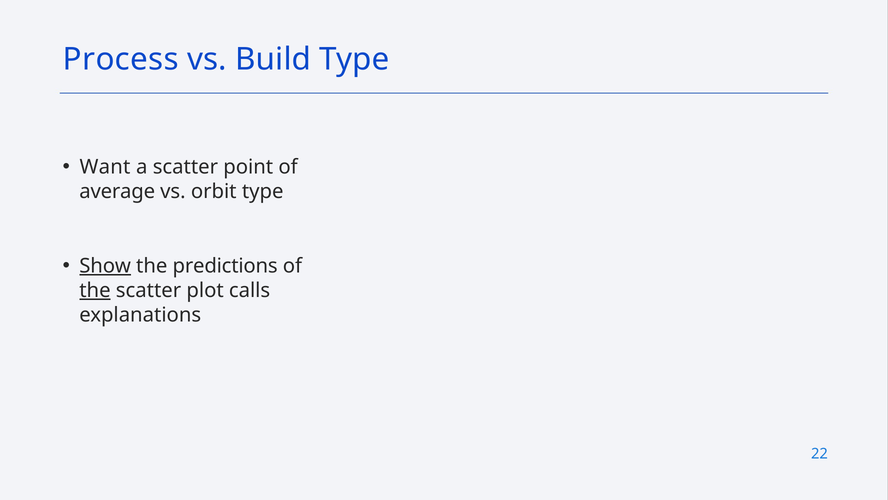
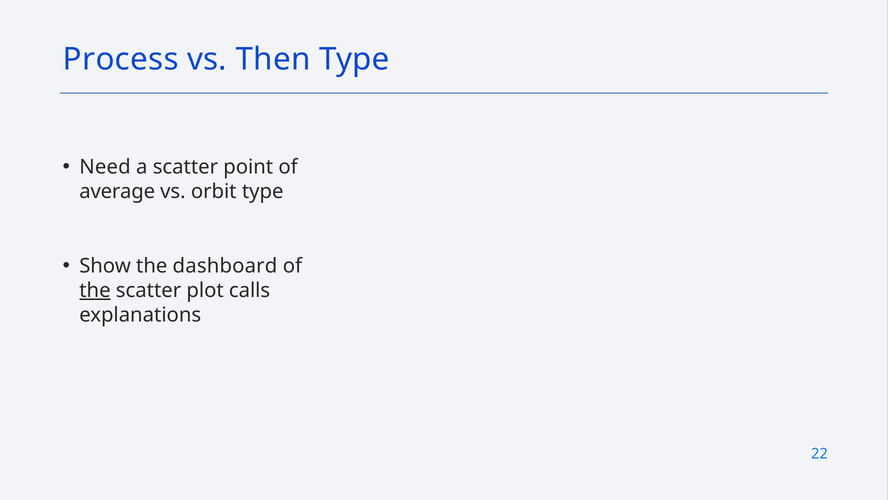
Build: Build -> Then
Want: Want -> Need
Show underline: present -> none
predictions: predictions -> dashboard
